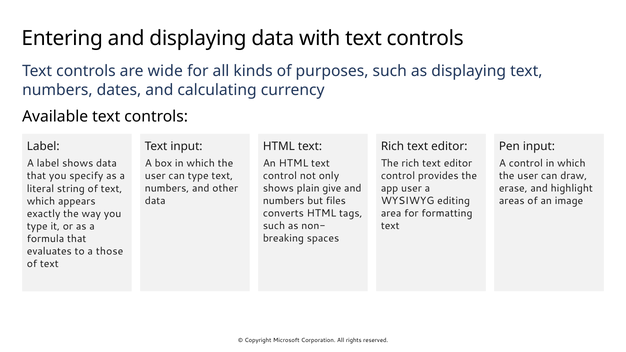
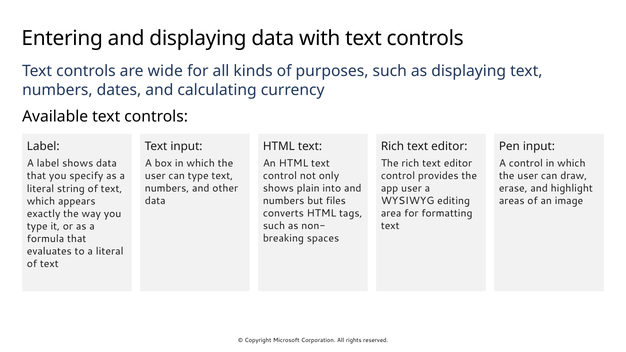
give: give -> into
to a those: those -> literal
